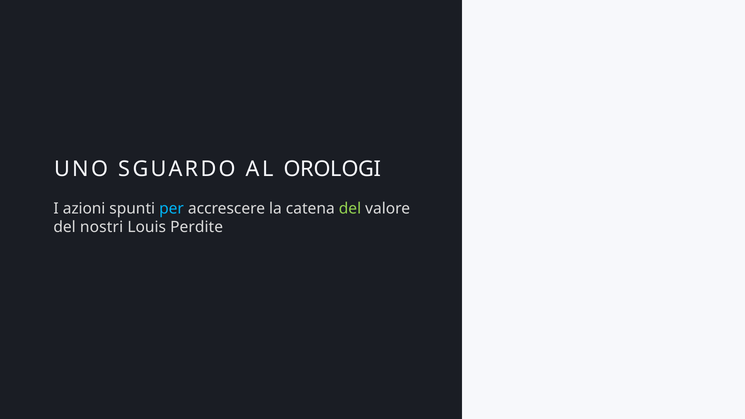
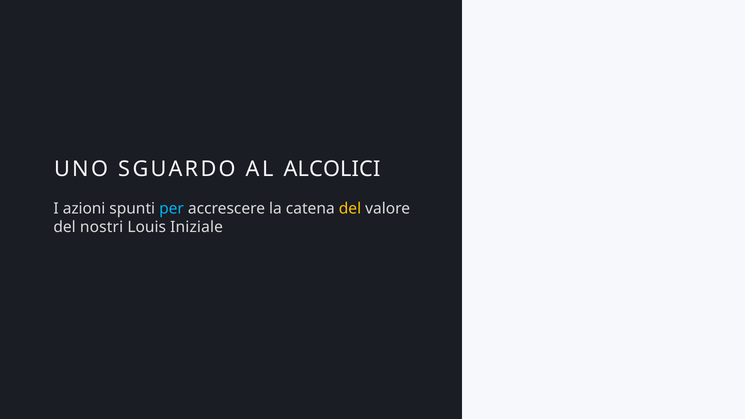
OROLOGI: OROLOGI -> ALCOLICI
del at (350, 209) colour: light green -> yellow
Perdite: Perdite -> Iniziale
